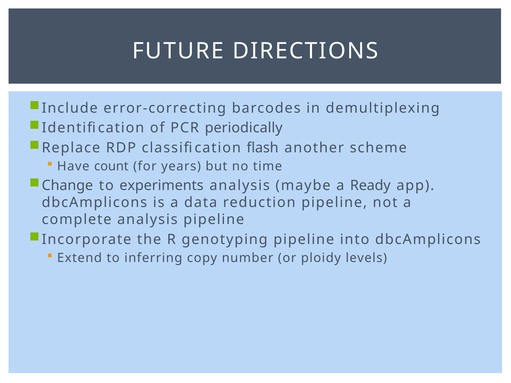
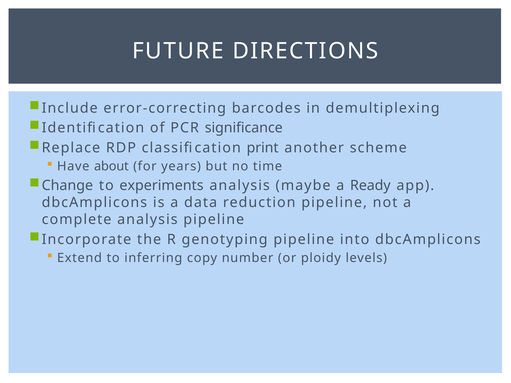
periodically: periodically -> significance
flash: flash -> print
count: count -> about
